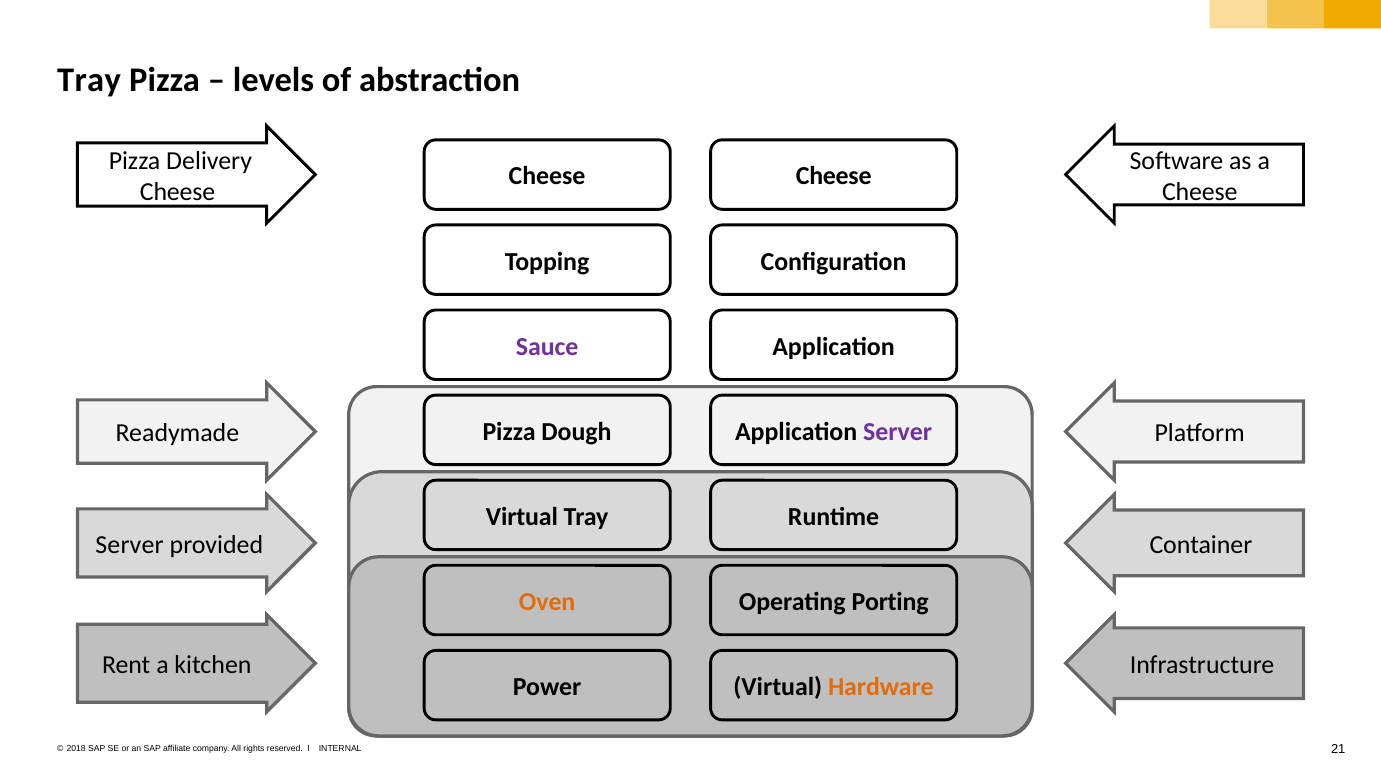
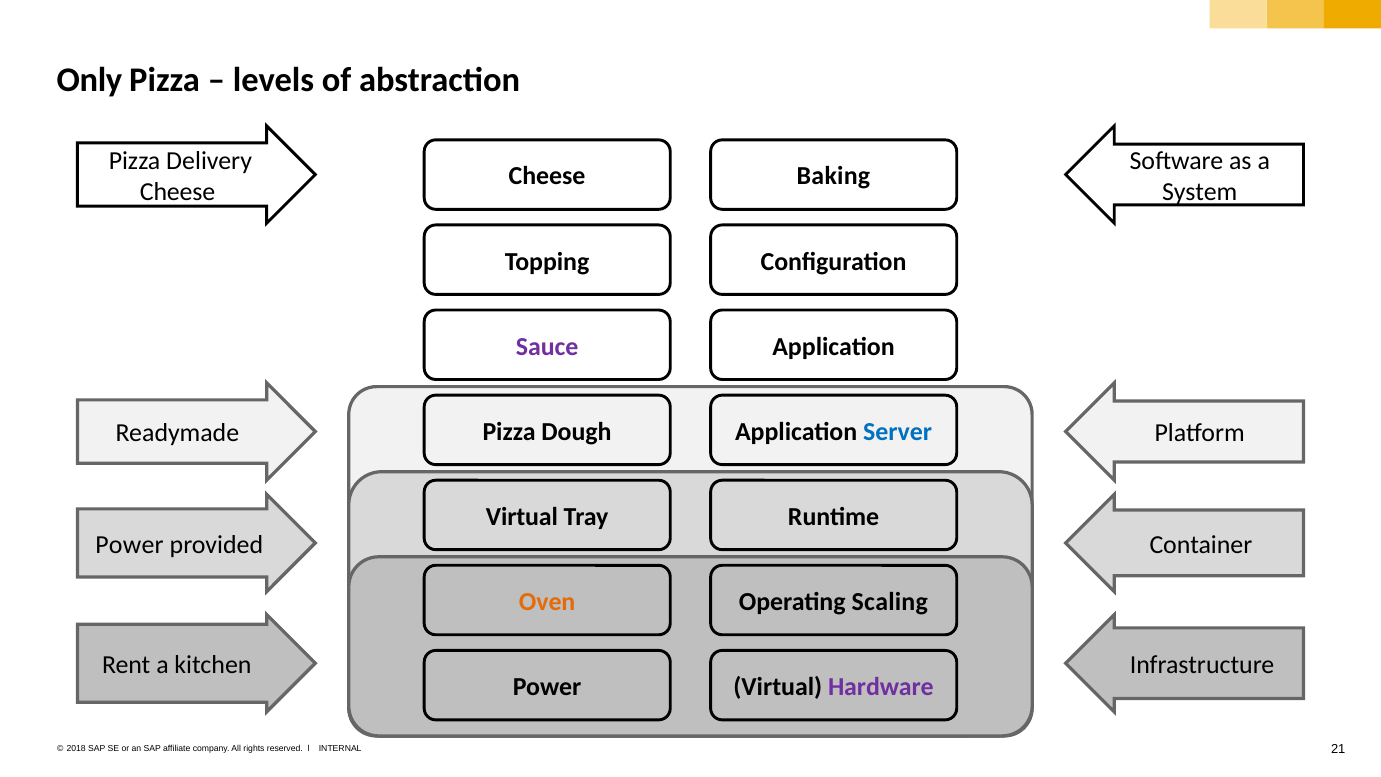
Tray at (89, 80): Tray -> Only
Cheese at (834, 176): Cheese -> Baking
Cheese at (1200, 192): Cheese -> System
Server at (898, 431) colour: purple -> blue
Server at (130, 544): Server -> Power
Porting: Porting -> Scaling
Hardware colour: orange -> purple
